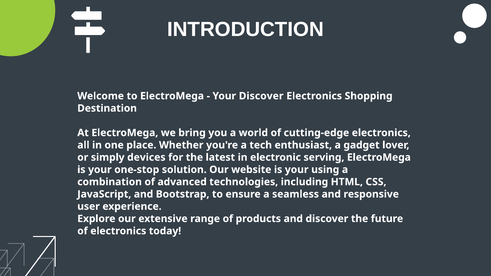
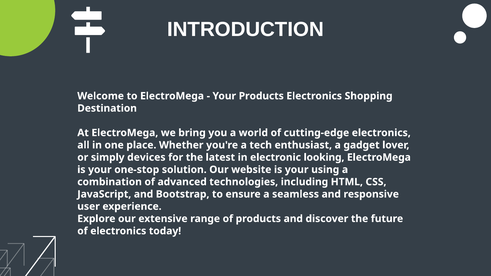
Your Discover: Discover -> Products
serving: serving -> looking
